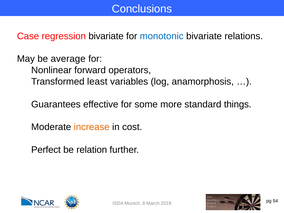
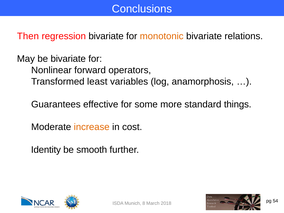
Case: Case -> Then
monotonic colour: blue -> orange
be average: average -> bivariate
Perfect: Perfect -> Identity
relation: relation -> smooth
